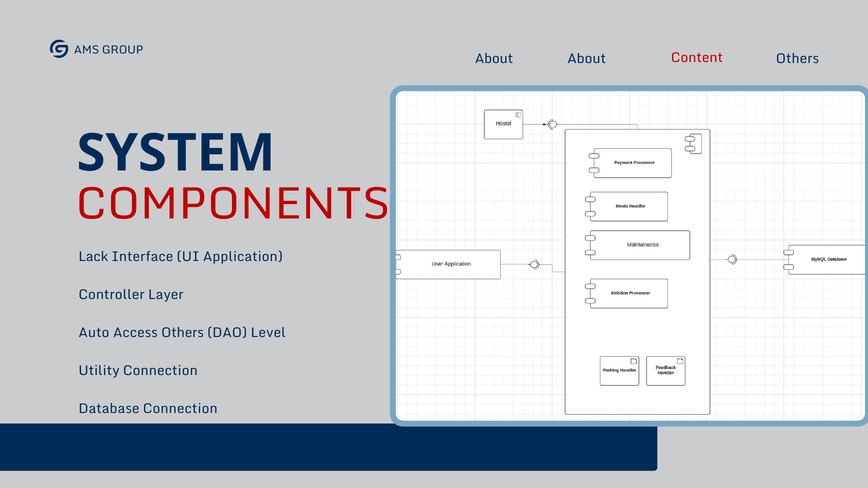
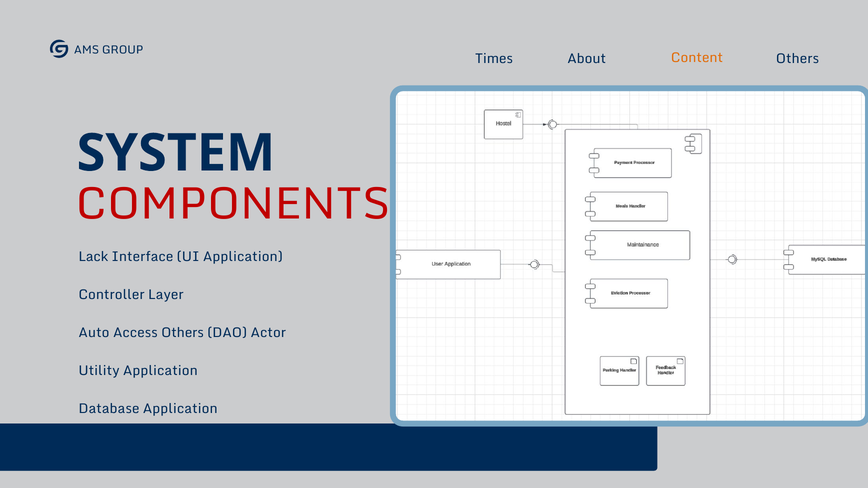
About at (494, 59): About -> Times
Content colour: red -> orange
Level: Level -> Actor
Utility Connection: Connection -> Application
Database Connection: Connection -> Application
